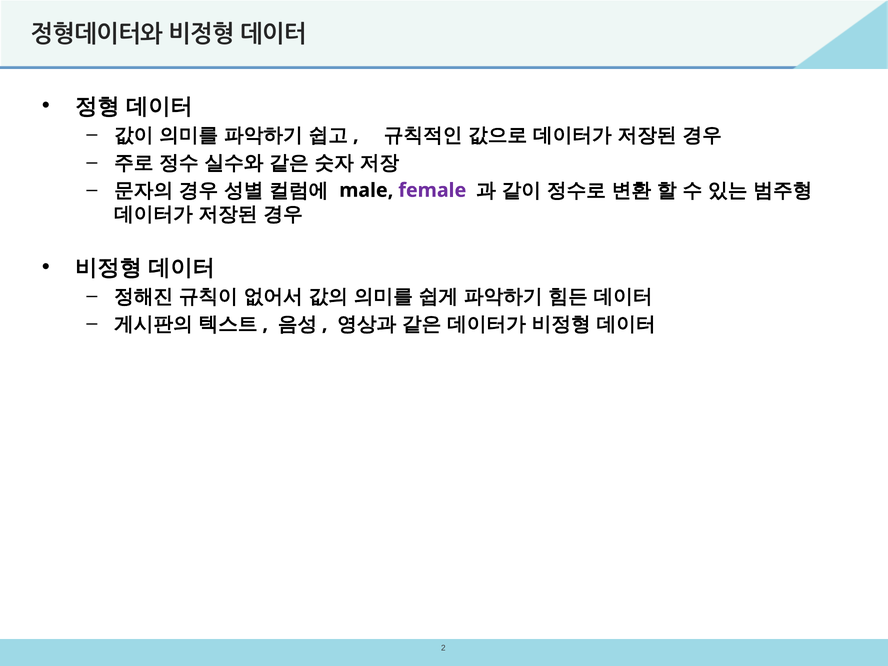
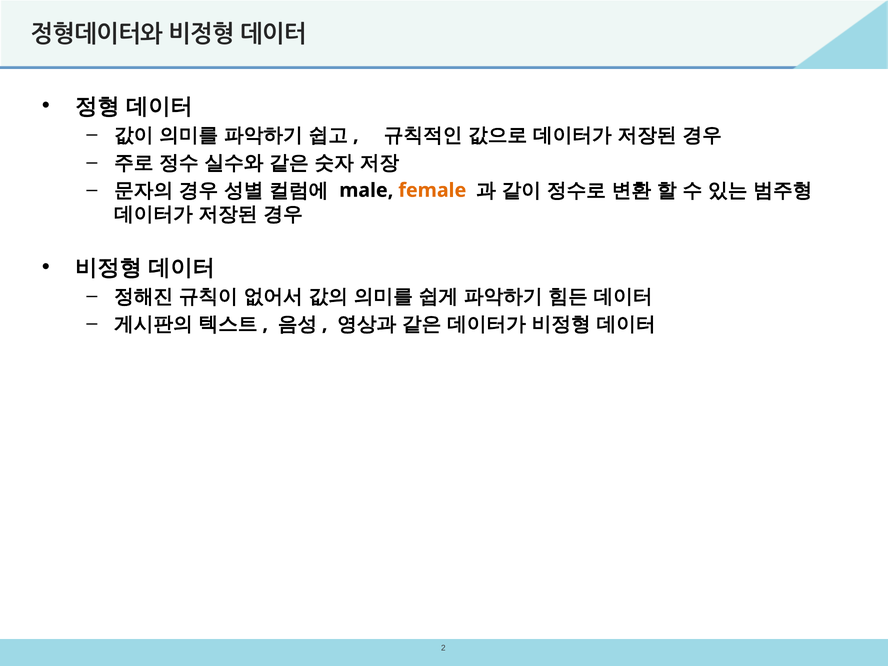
female colour: purple -> orange
